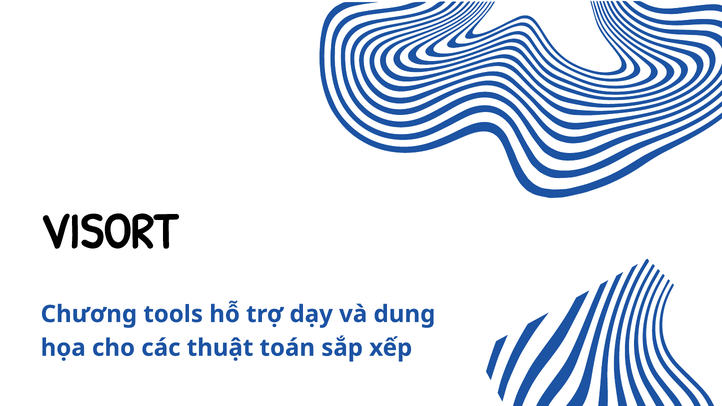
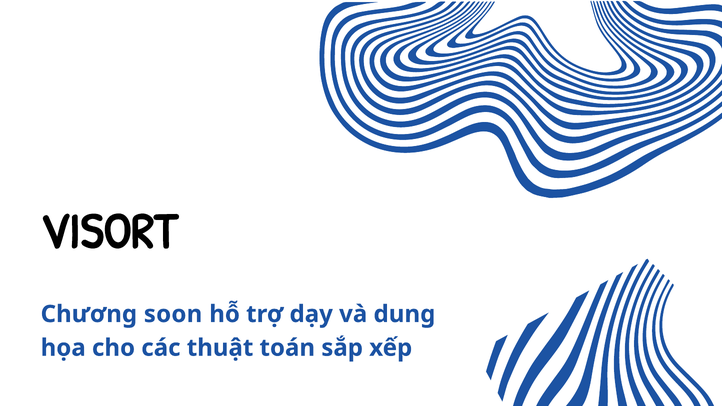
tools: tools -> soon
